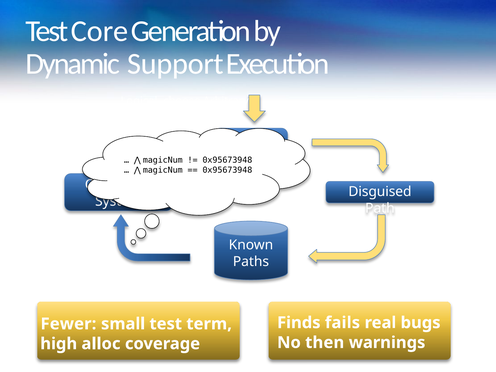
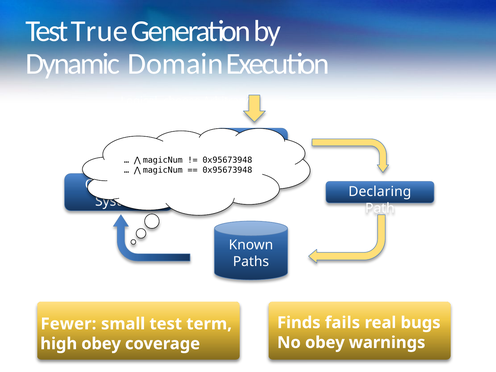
Core: Core -> True
Support: Support -> Domain
Disguised: Disguised -> Declaring
No then: then -> obey
high alloc: alloc -> obey
